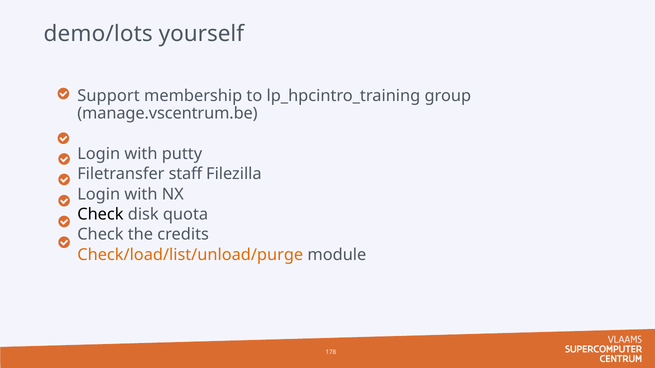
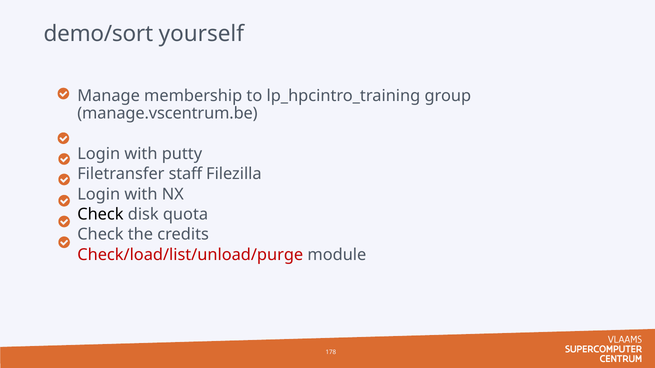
demo/lots: demo/lots -> demo/sort
Support: Support -> Manage
Check/load/list/unload/purge colour: orange -> red
